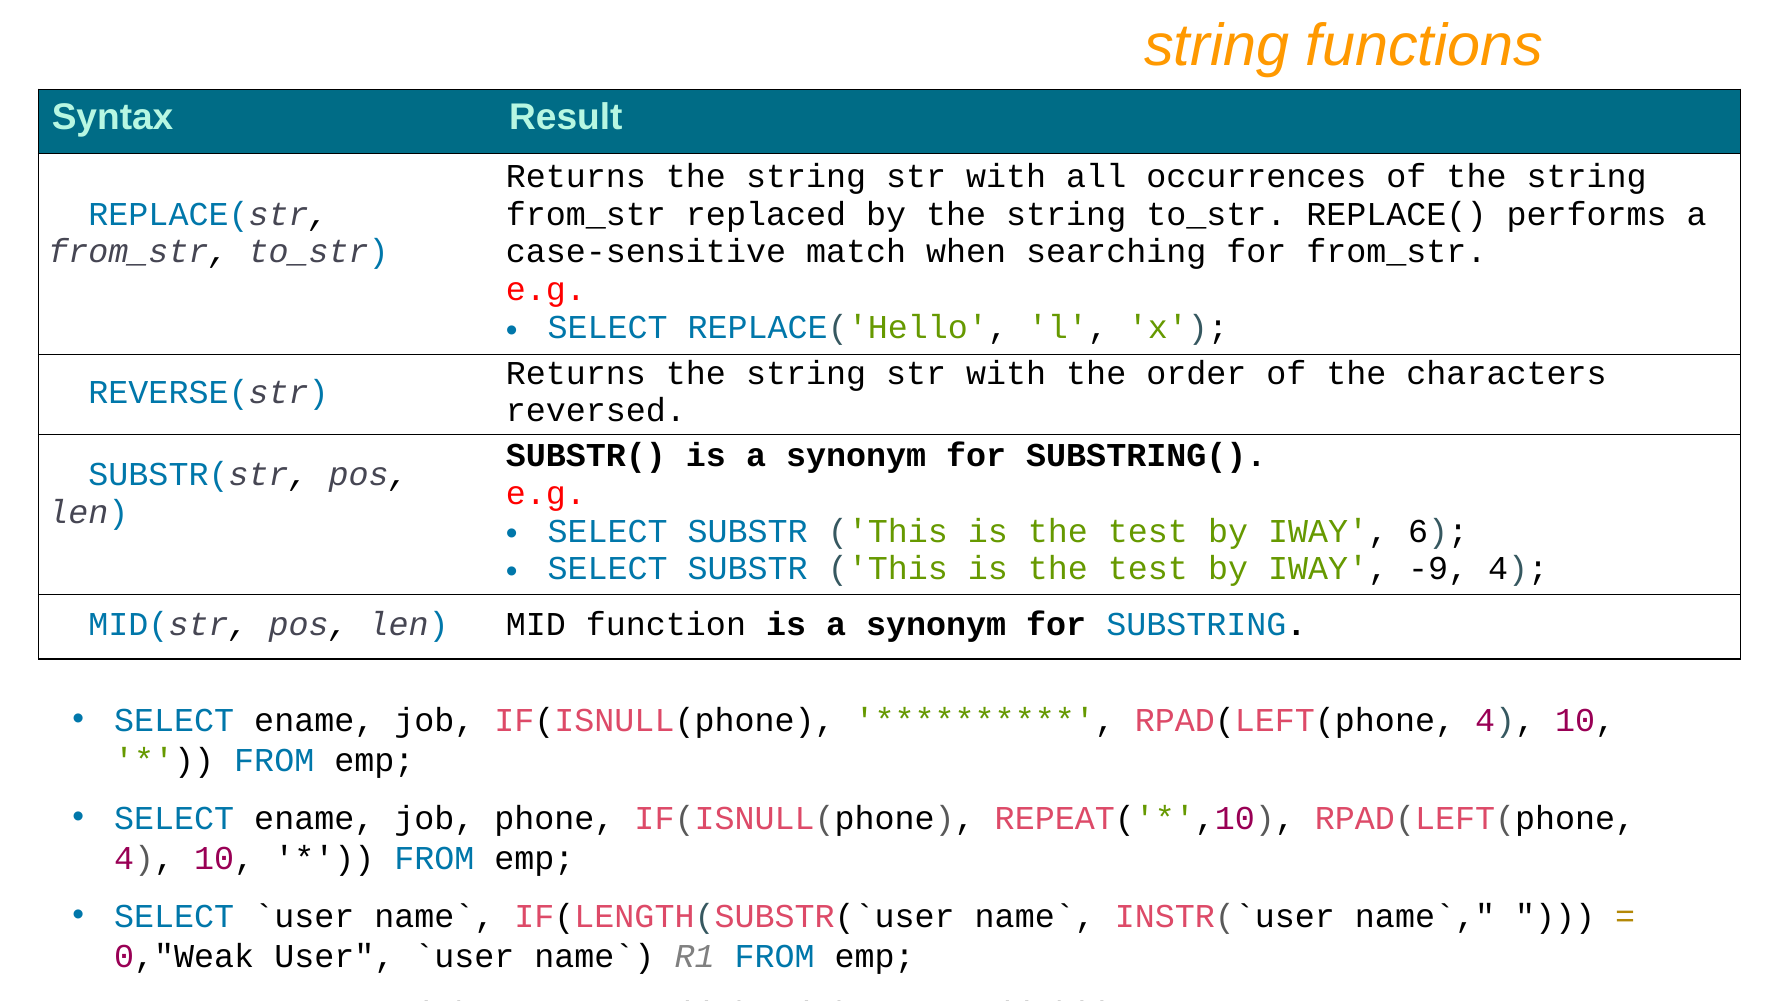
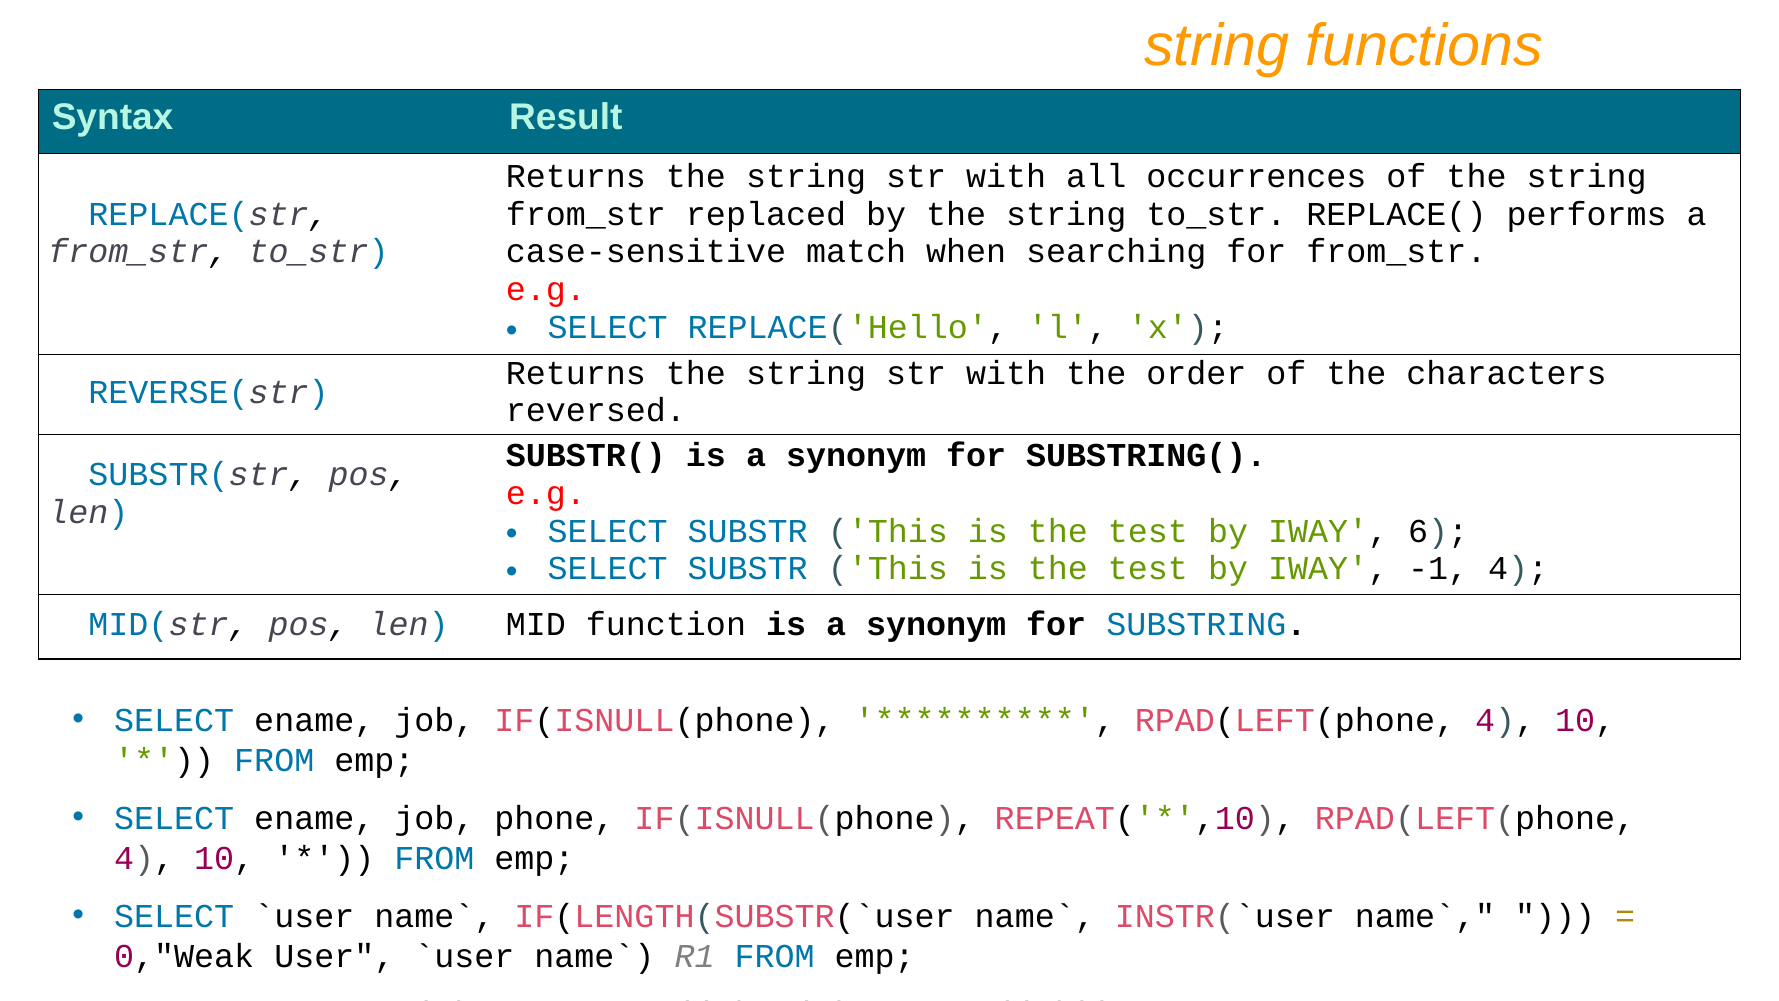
-9: -9 -> -1
